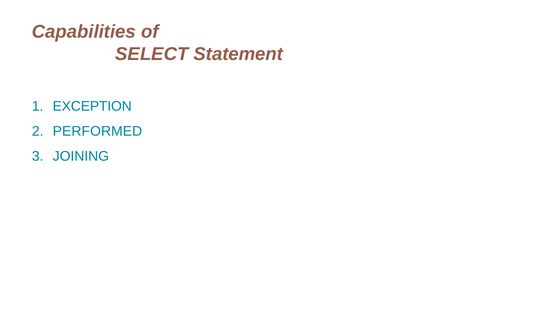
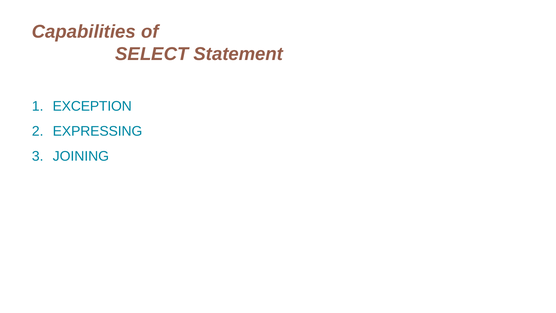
PERFORMED: PERFORMED -> EXPRESSING
